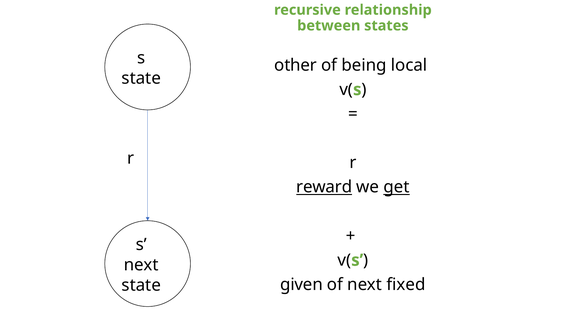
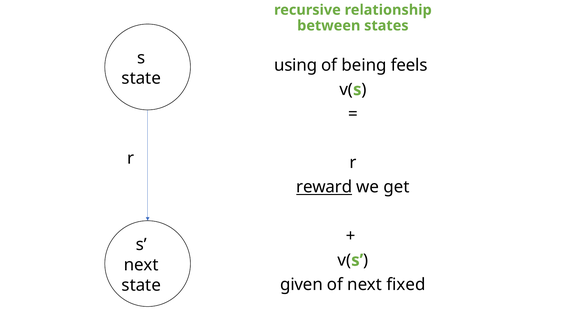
other: other -> using
local: local -> feels
get underline: present -> none
